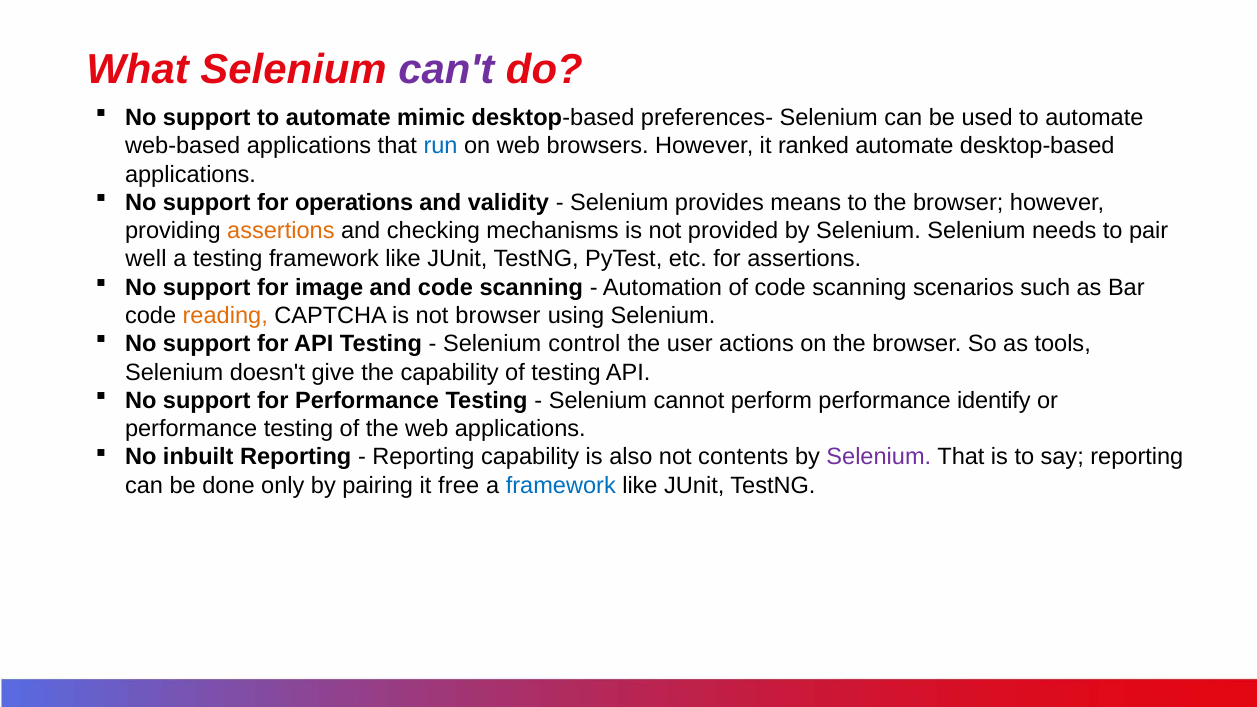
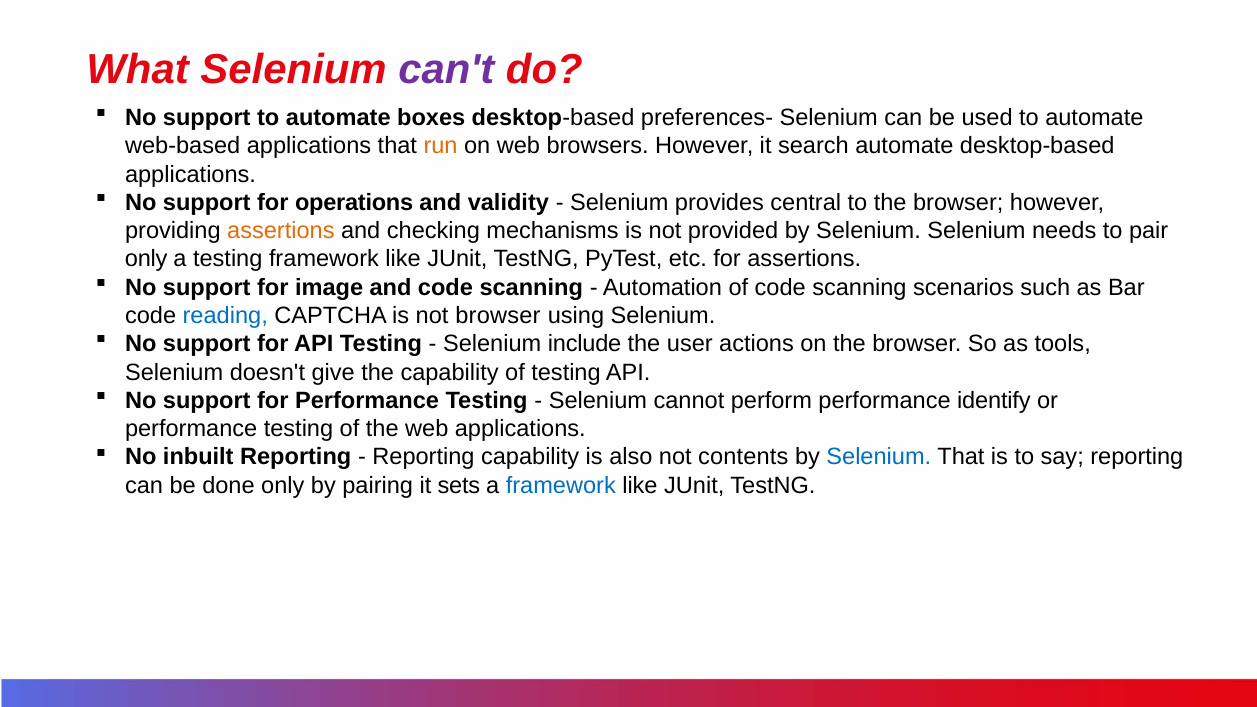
mimic: mimic -> boxes
run colour: blue -> orange
ranked: ranked -> search
means: means -> central
well at (146, 259): well -> only
reading colour: orange -> blue
control: control -> include
Selenium at (879, 457) colour: purple -> blue
free: free -> sets
